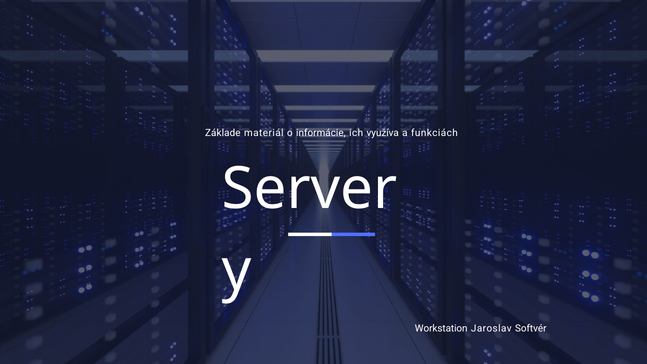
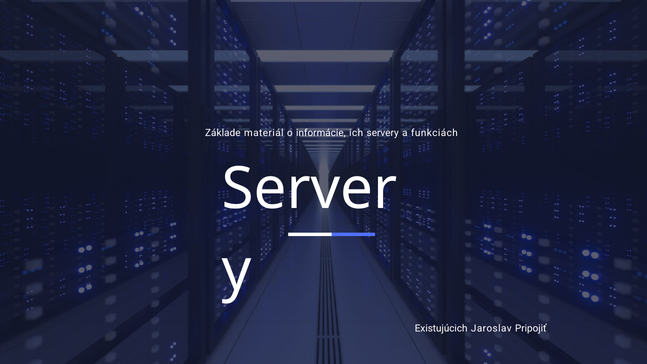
využíva: využíva -> servery
Workstation: Workstation -> Existujúcich
Softvér: Softvér -> Pripojiť
